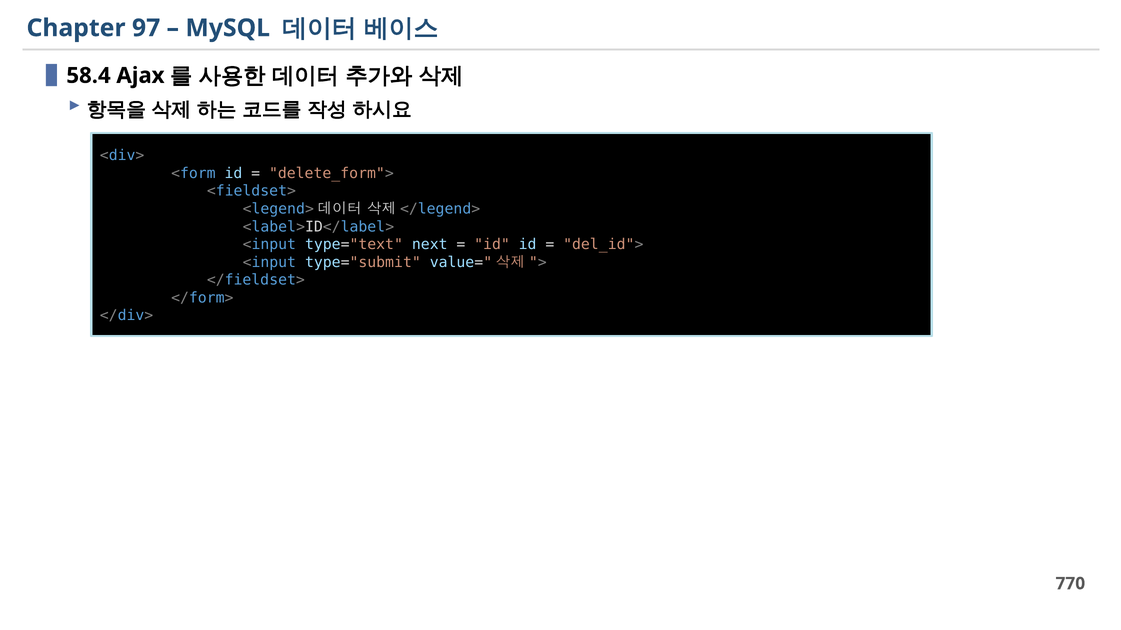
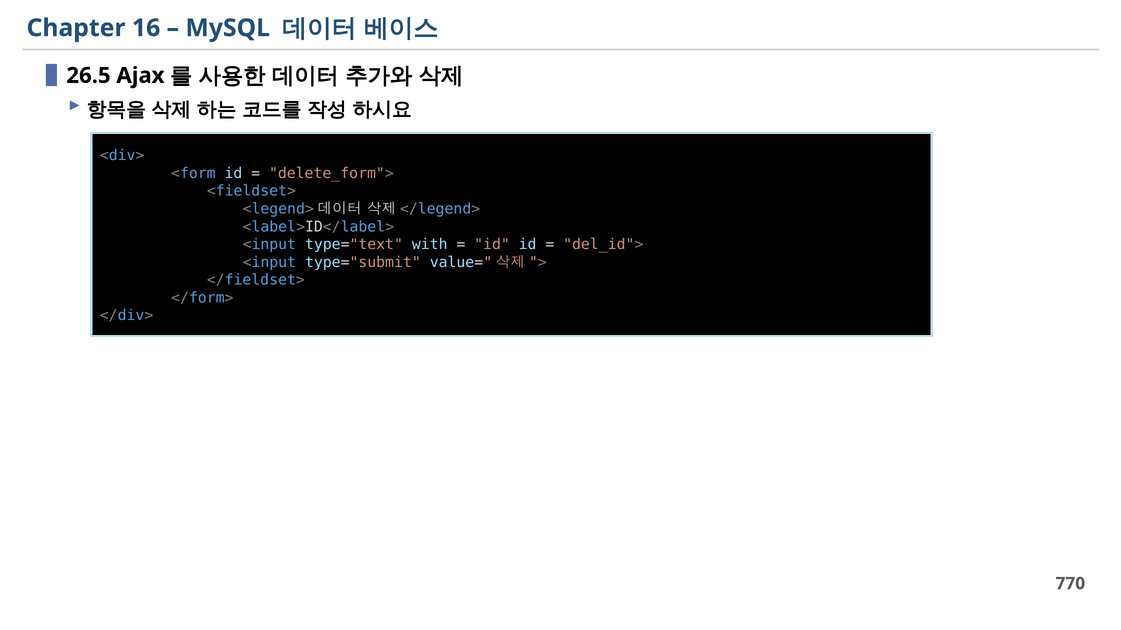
97: 97 -> 16
58.4: 58.4 -> 26.5
next: next -> with
